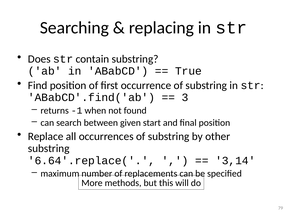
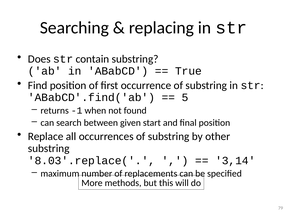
3: 3 -> 5
6.64'.replace(: 6.64'.replace( -> 8.03'.replace(
